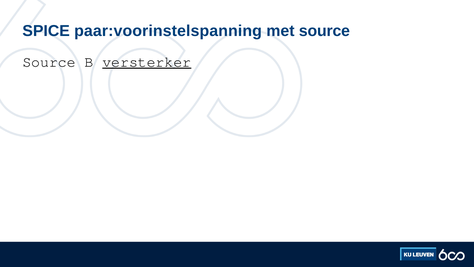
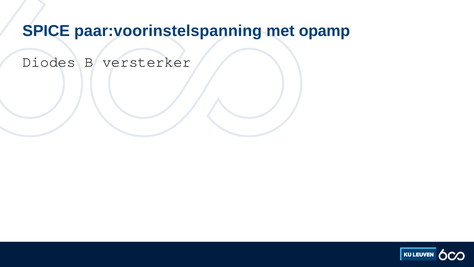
met source: source -> opamp
Source at (49, 62): Source -> Diodes
versterker underline: present -> none
